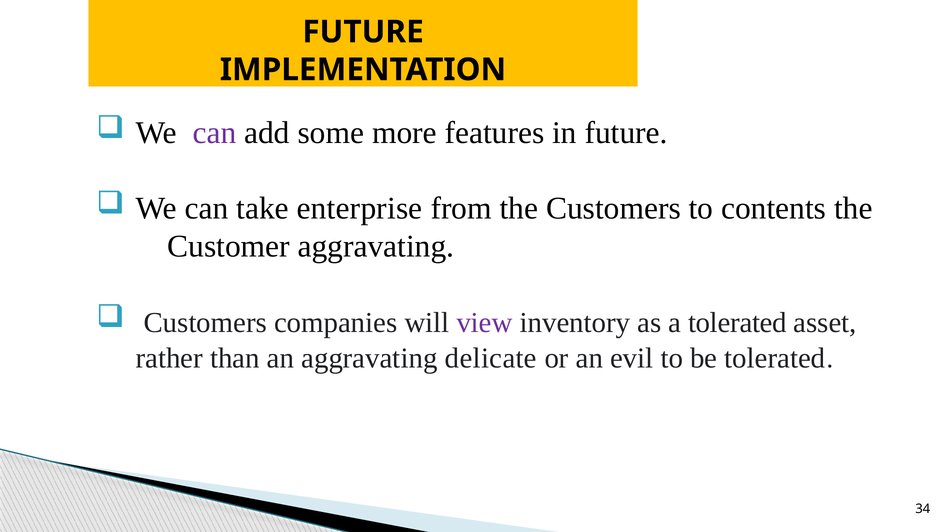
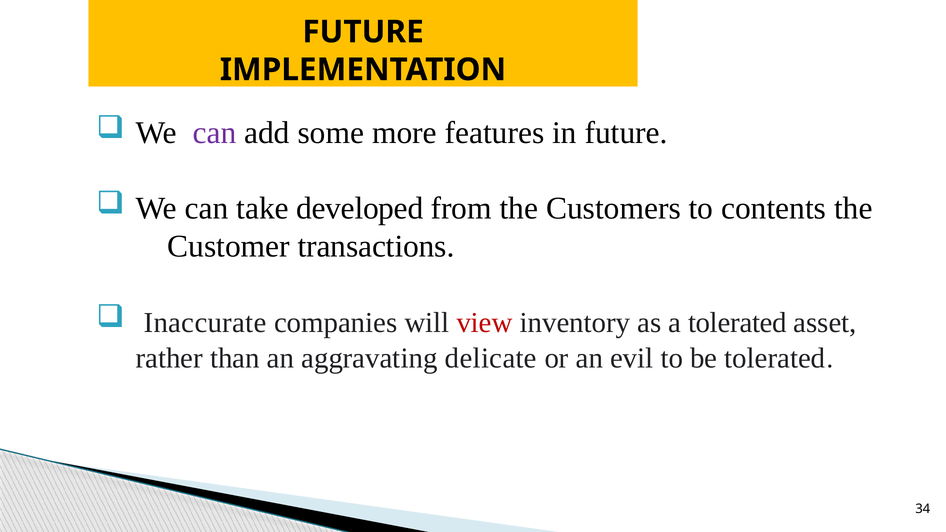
enterprise: enterprise -> developed
Customer aggravating: aggravating -> transactions
Customers at (205, 323): Customers -> Inaccurate
view colour: purple -> red
